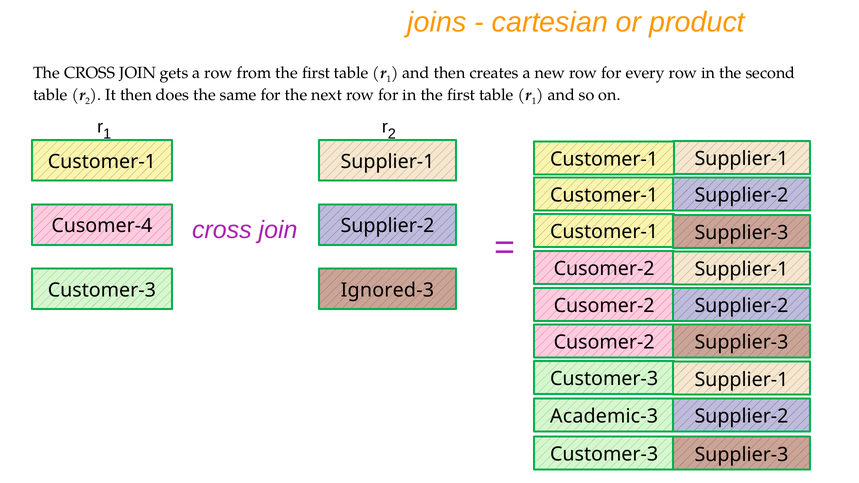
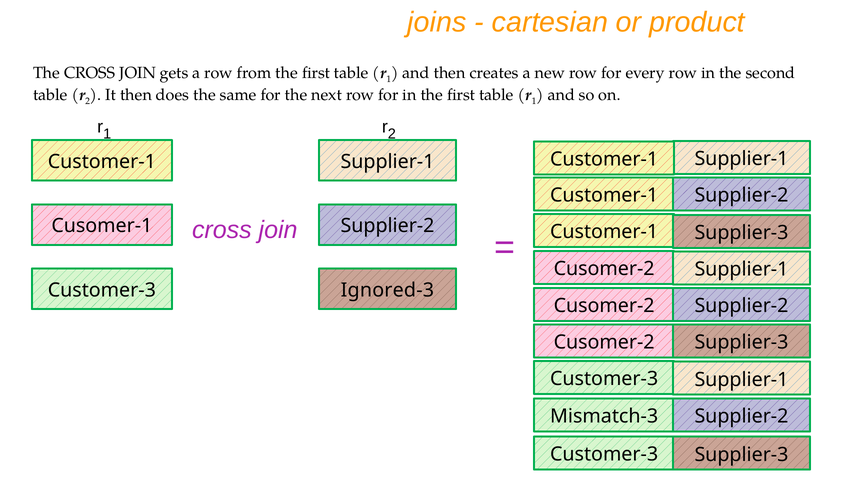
Cusomer-4: Cusomer-4 -> Cusomer-1
Academic-3: Academic-3 -> Mismatch-3
